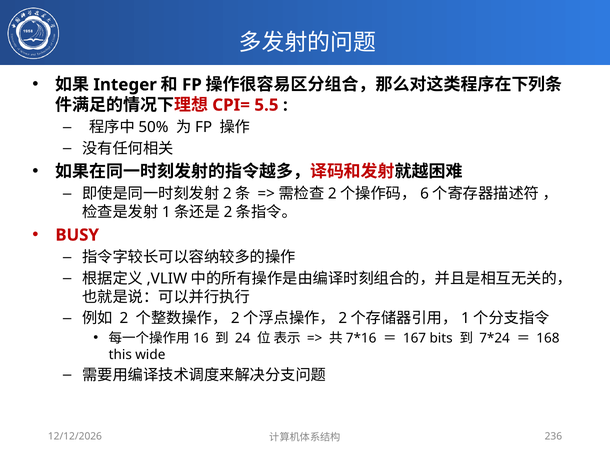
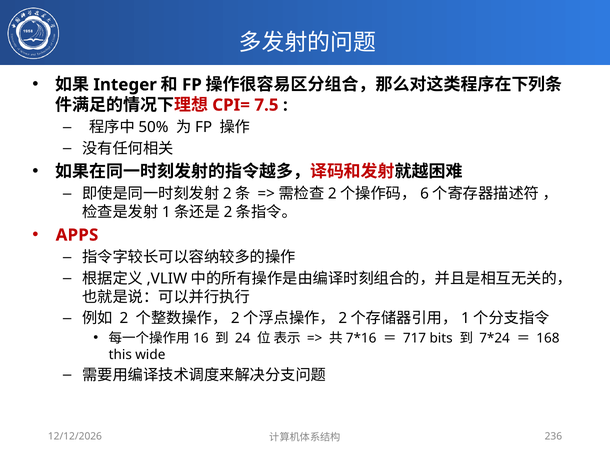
5.5: 5.5 -> 7.5
BUSY: BUSY -> APPS
167: 167 -> 717
